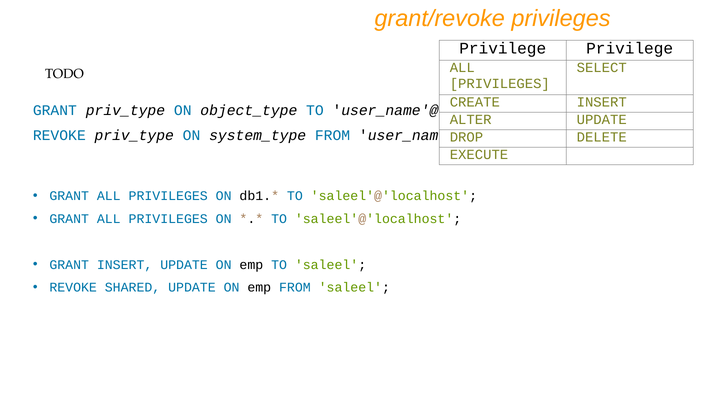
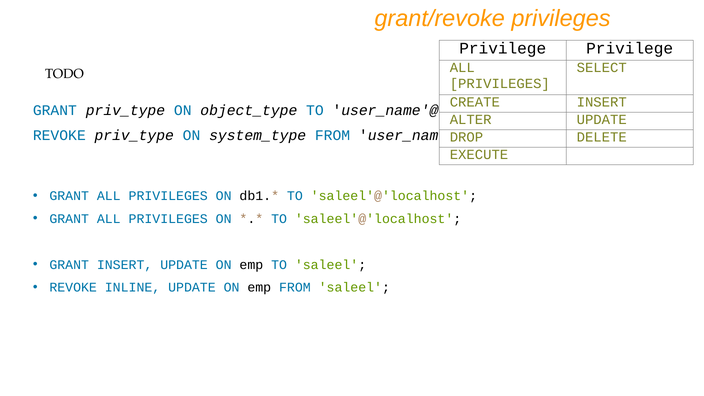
SHARED: SHARED -> INLINE
